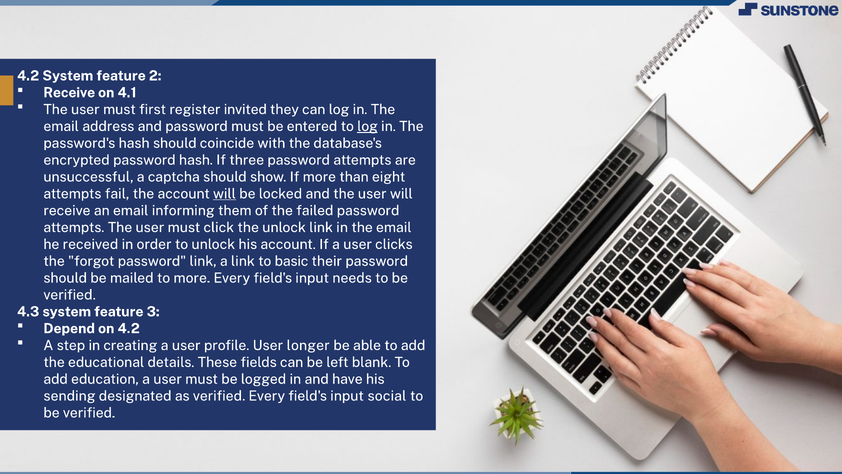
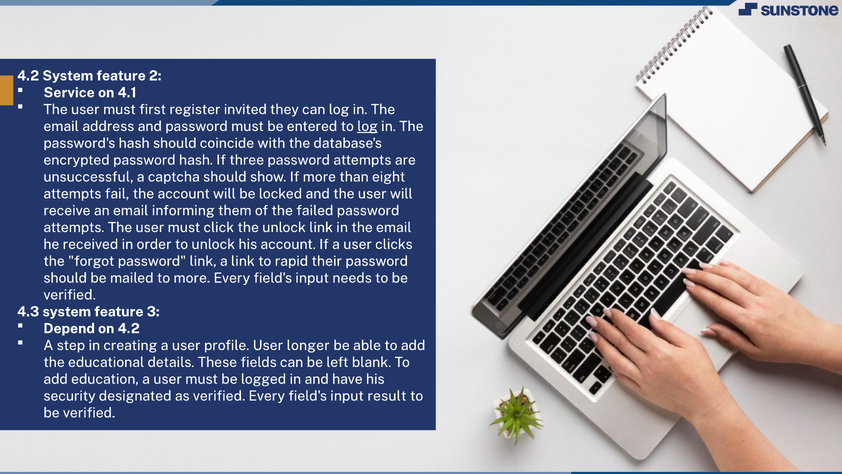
Receive at (69, 93): Receive -> Service
will at (224, 194) underline: present -> none
basic: basic -> rapid
sending: sending -> security
social: social -> result
